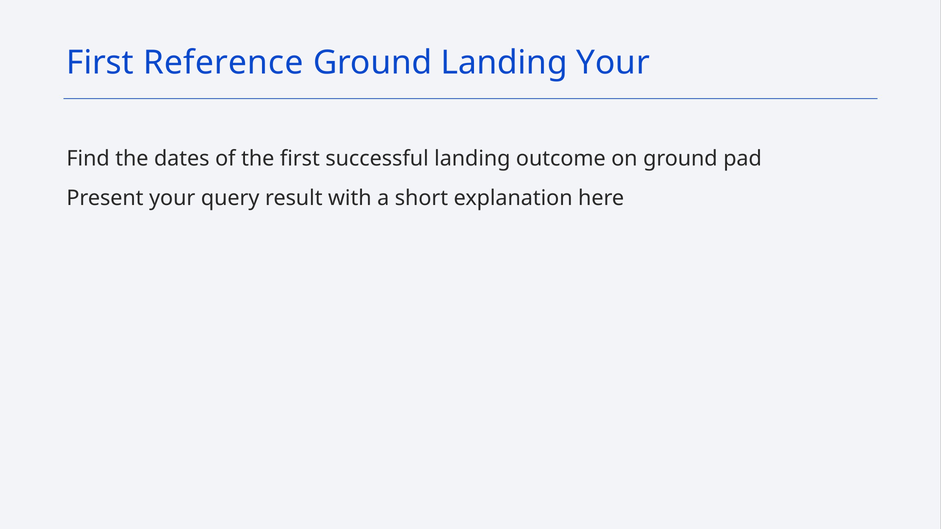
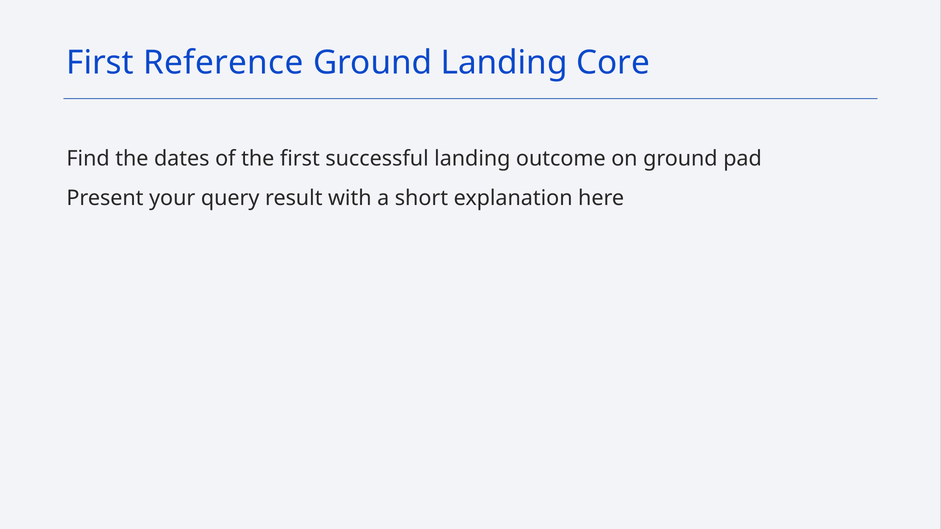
Landing Your: Your -> Core
